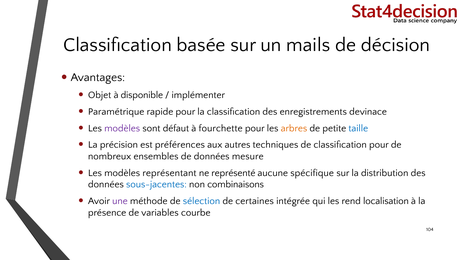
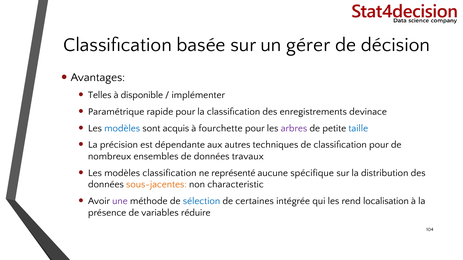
mails: mails -> gérer
Objet: Objet -> Telles
modèles at (122, 128) colour: purple -> blue
défaut: défaut -> acquis
arbres colour: orange -> purple
préférences: préférences -> dépendante
mesure: mesure -> travaux
modèles représentant: représentant -> classification
sous-jacentes colour: blue -> orange
combinaisons: combinaisons -> characteristic
courbe: courbe -> réduire
